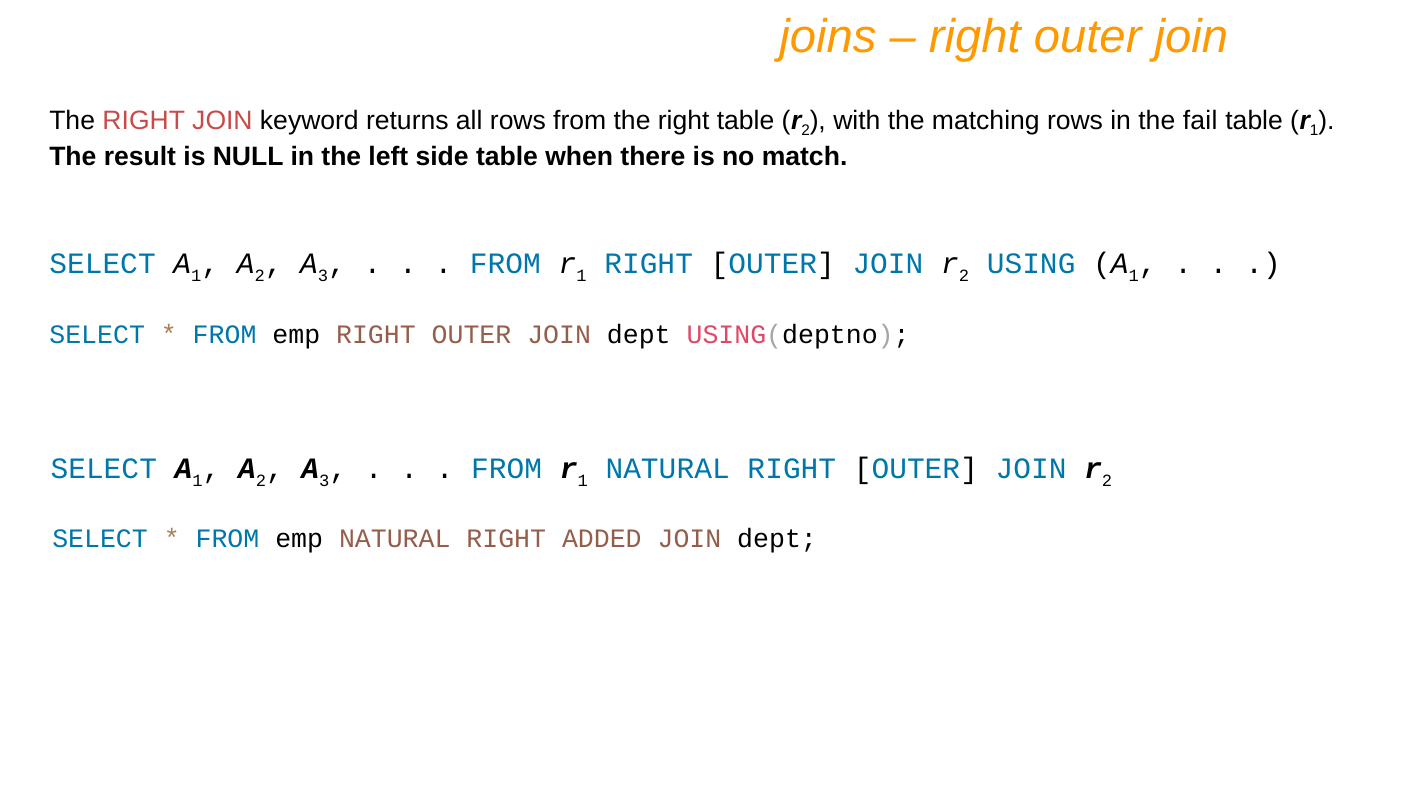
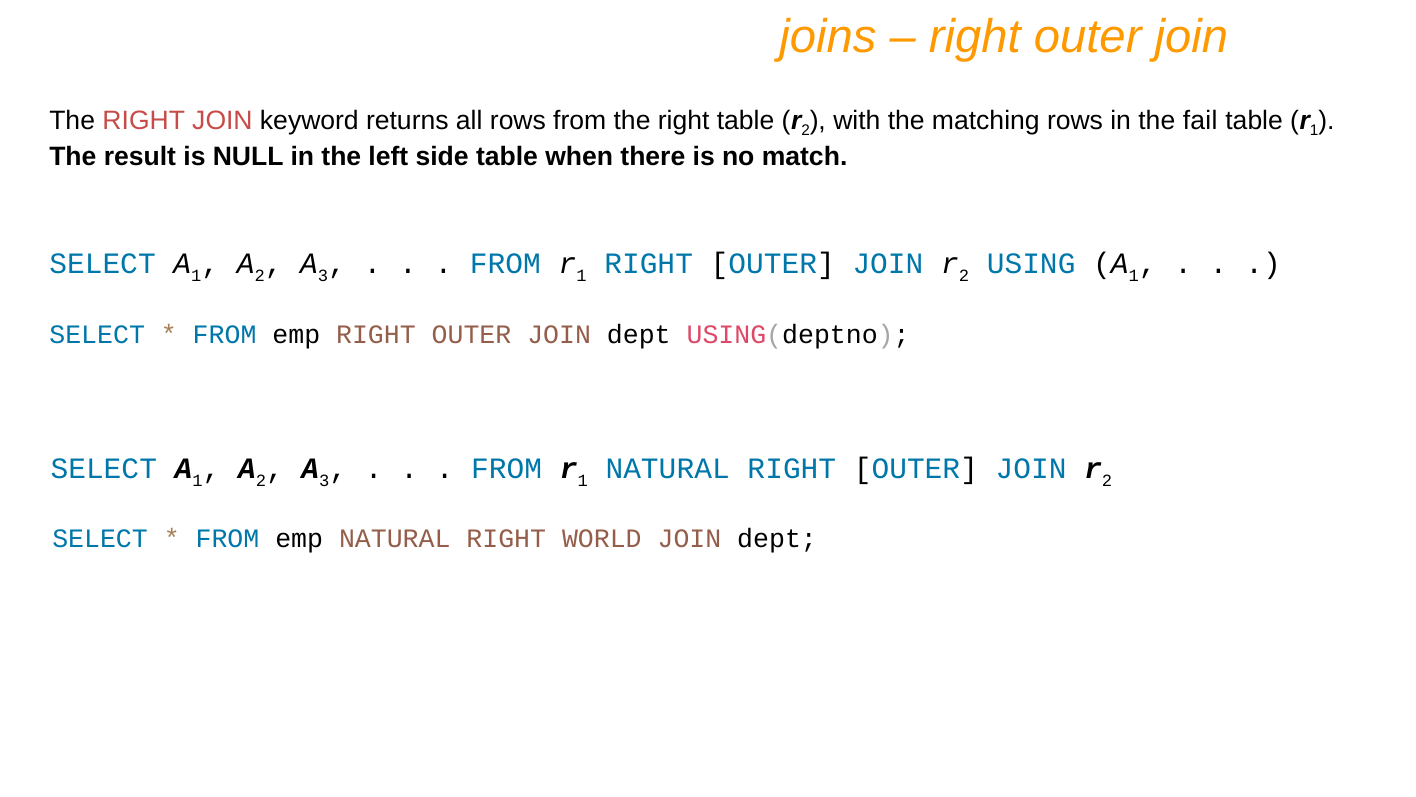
ADDED: ADDED -> WORLD
